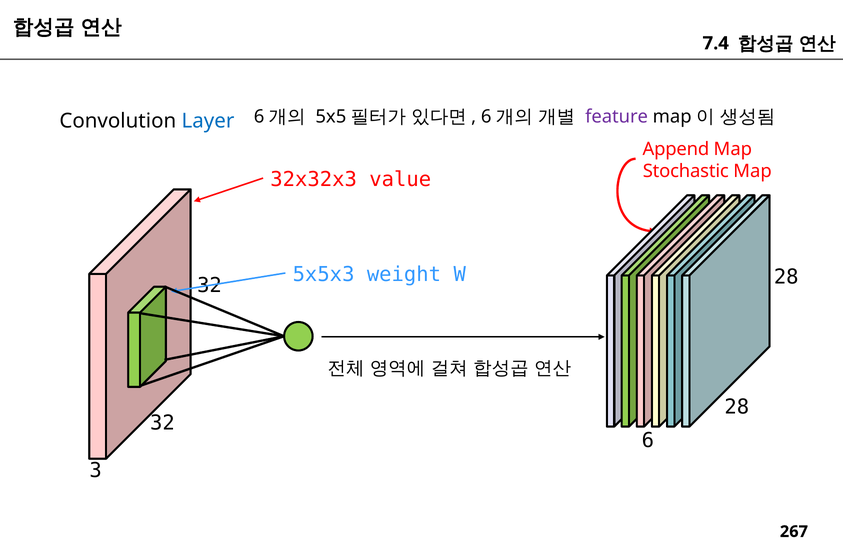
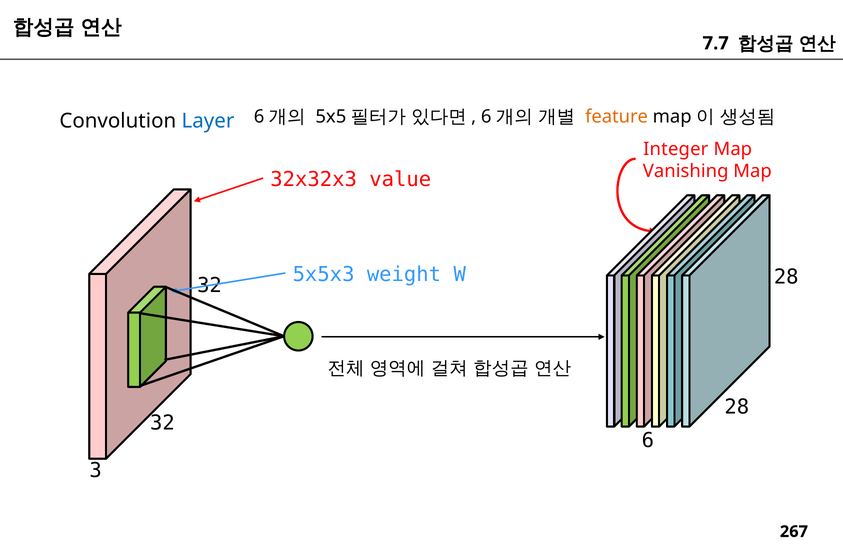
7.4: 7.4 -> 7.7
feature colour: purple -> orange
Append: Append -> Integer
Stochastic: Stochastic -> Vanishing
